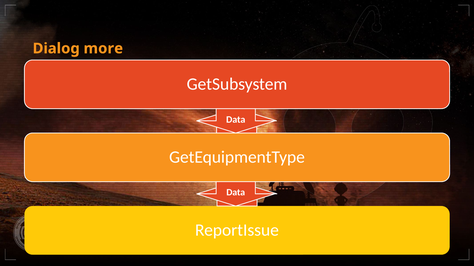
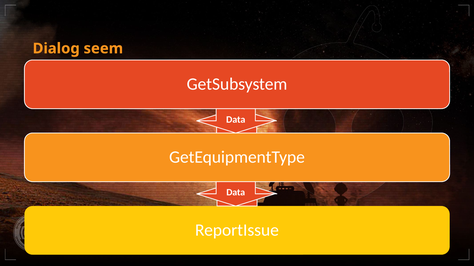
more: more -> seem
